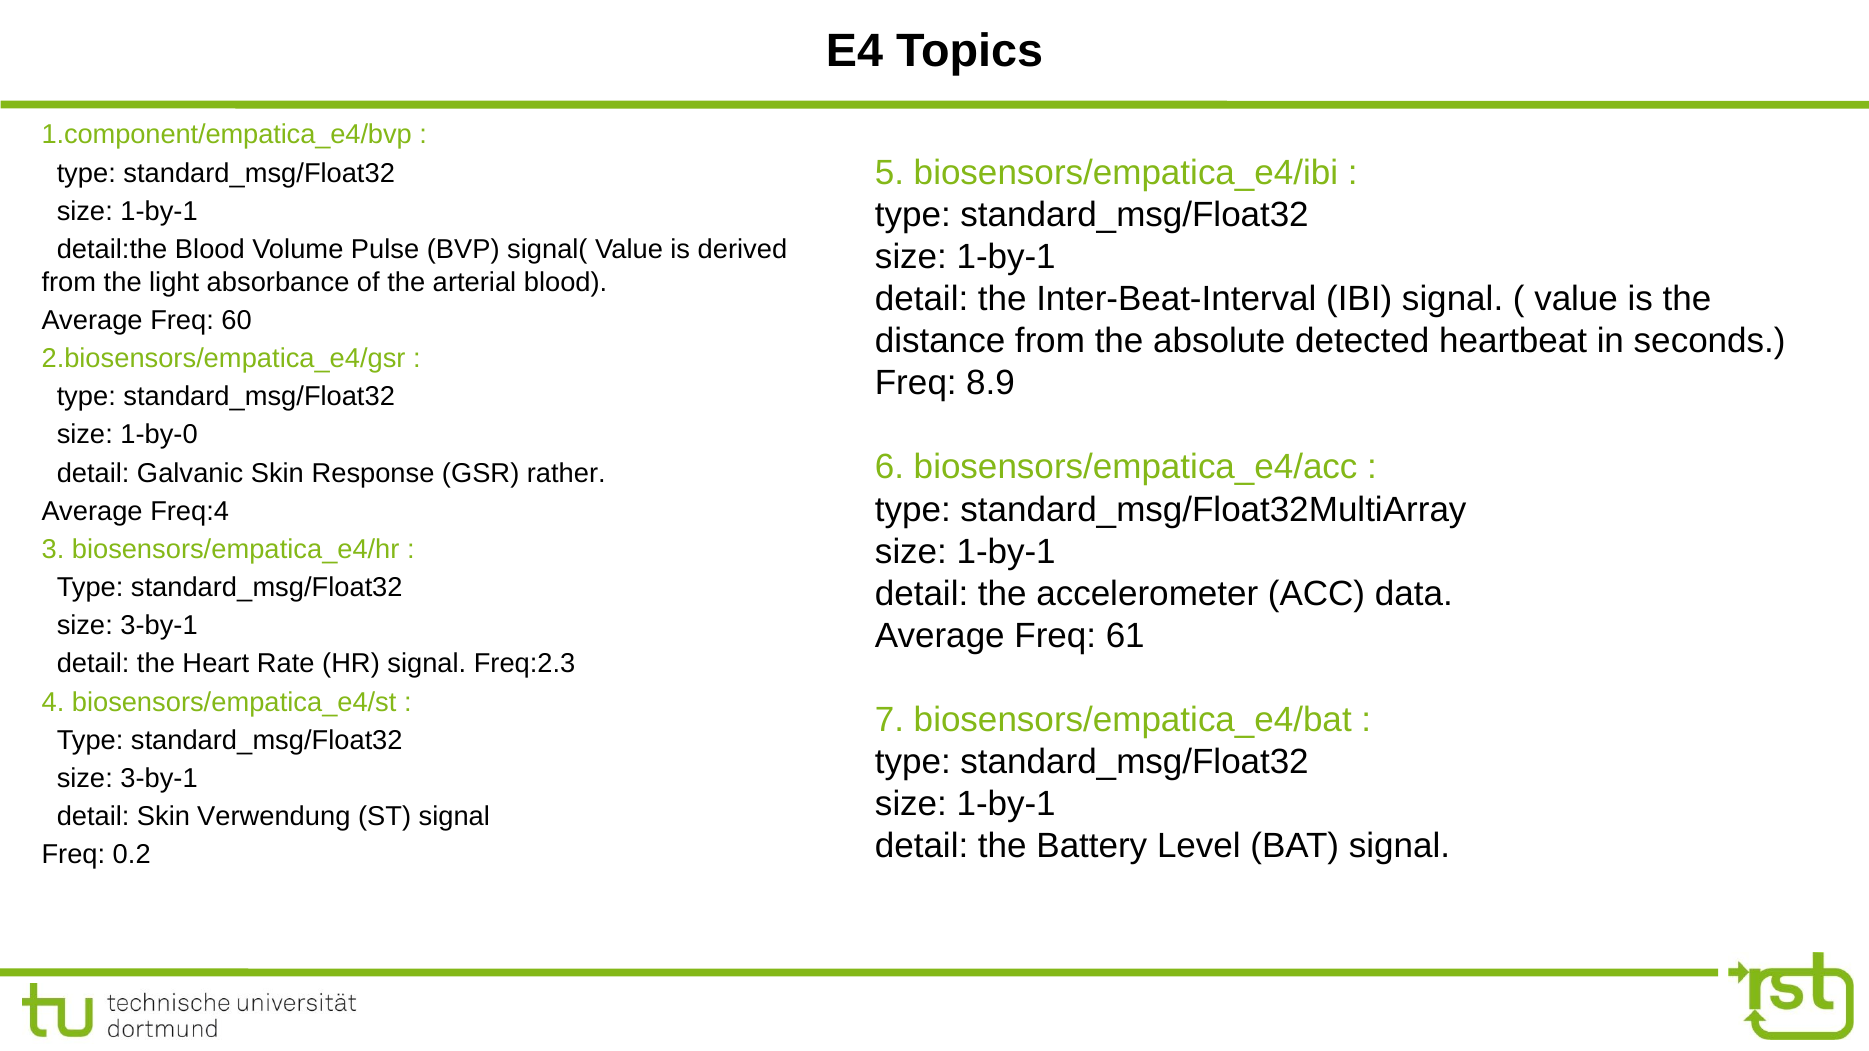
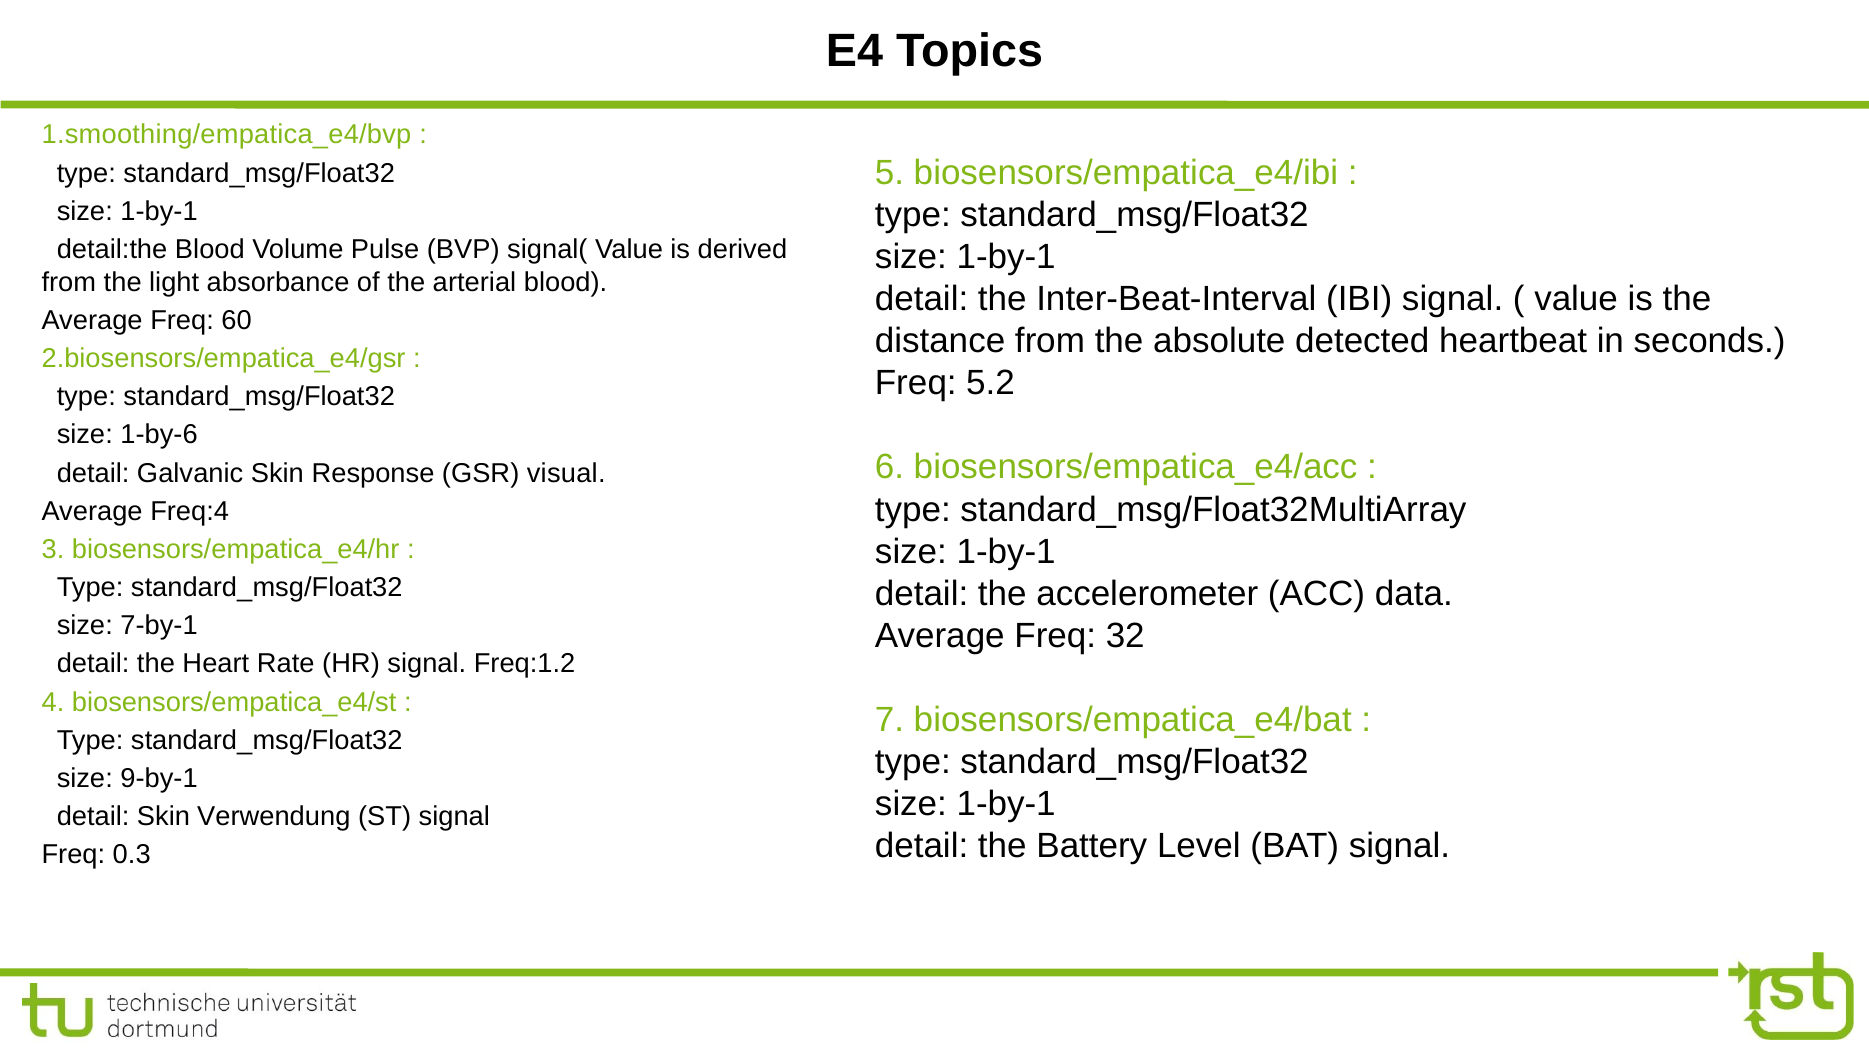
1.component/empatica_e4/bvp: 1.component/empatica_e4/bvp -> 1.smoothing/empatica_e4/bvp
8.9: 8.9 -> 5.2
1-by-0: 1-by-0 -> 1-by-6
rather: rather -> visual
3-by-1 at (159, 626): 3-by-1 -> 7-by-1
61: 61 -> 32
Freq:2.3: Freq:2.3 -> Freq:1.2
3-by-1 at (159, 779): 3-by-1 -> 9-by-1
0.2: 0.2 -> 0.3
